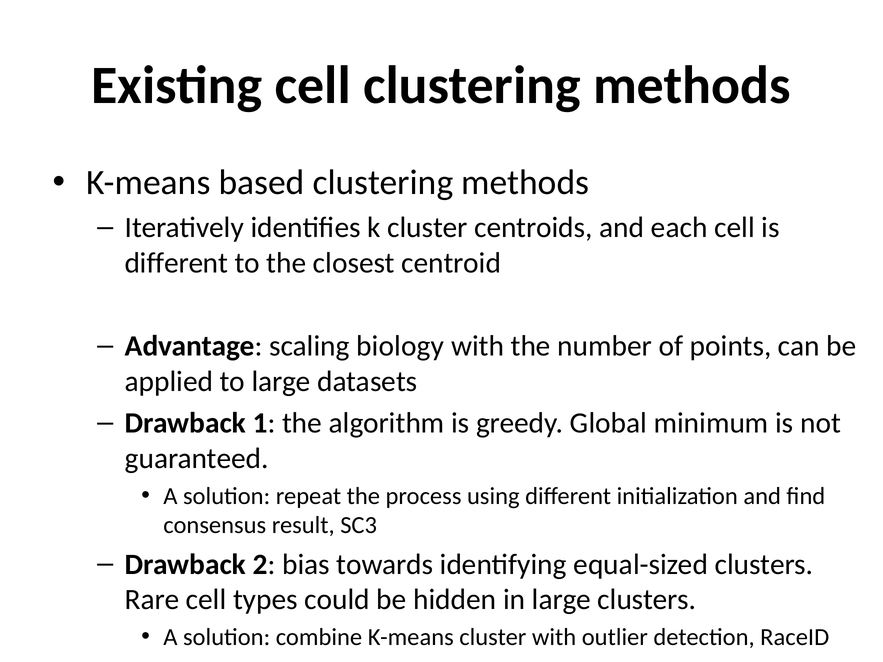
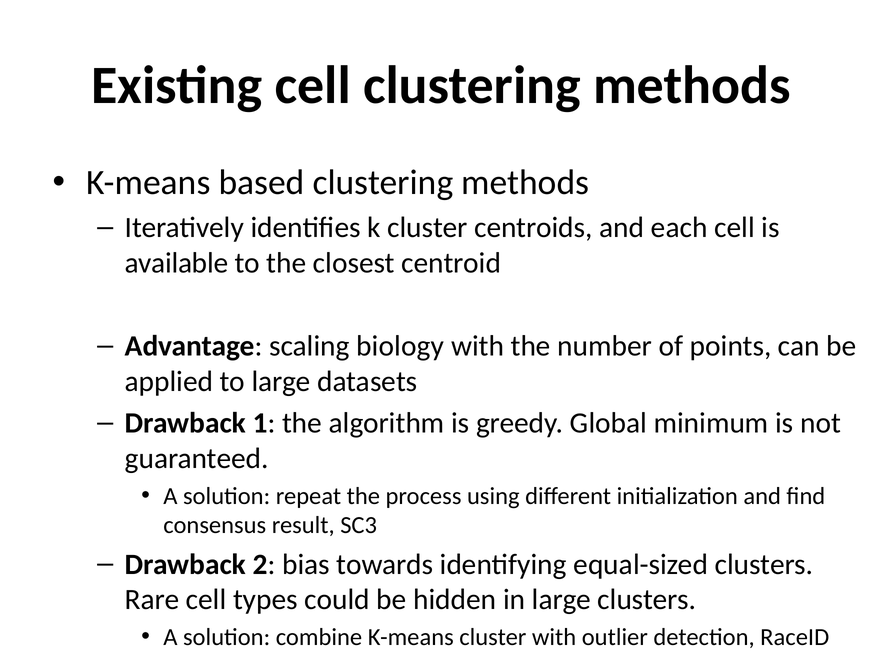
different at (176, 263): different -> available
